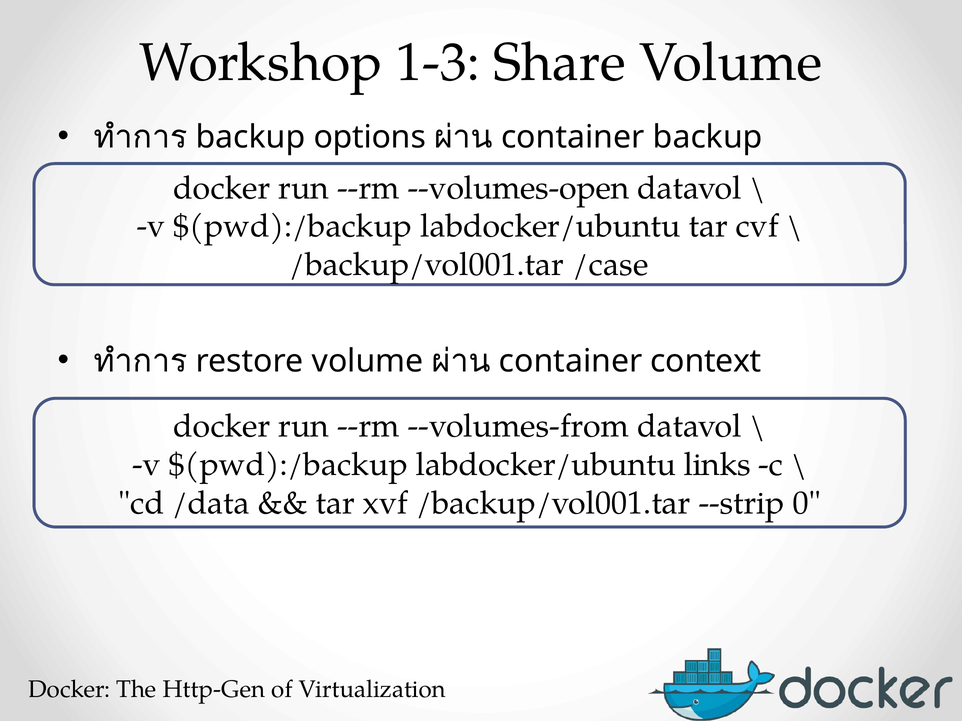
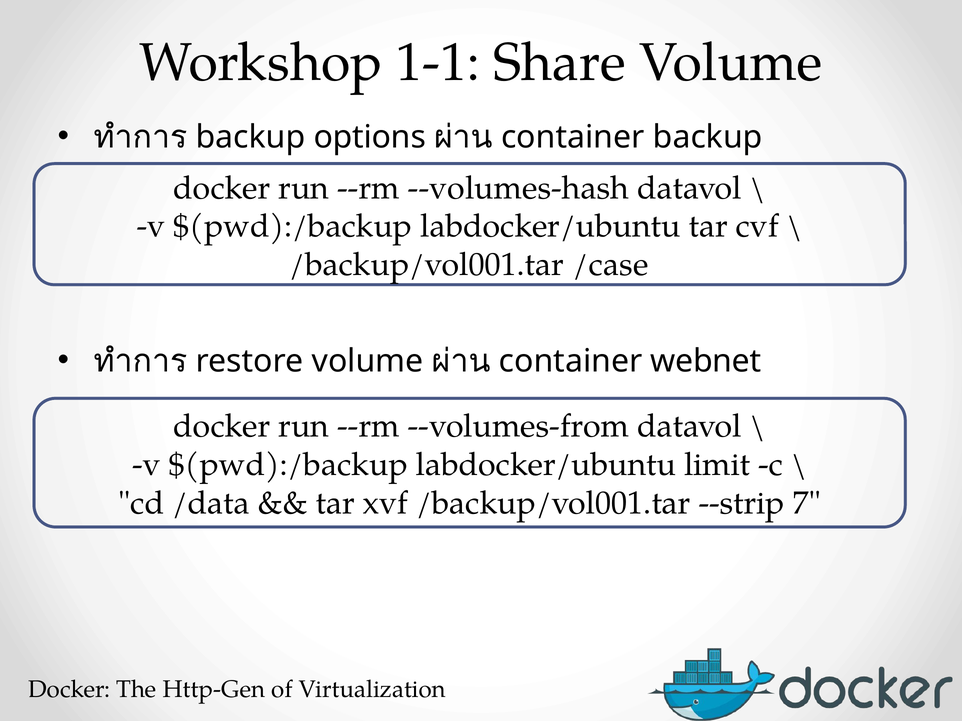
1-3: 1-3 -> 1-1
--volumes-open: --volumes-open -> --volumes-hash
context: context -> webnet
links: links -> limit
0: 0 -> 7
